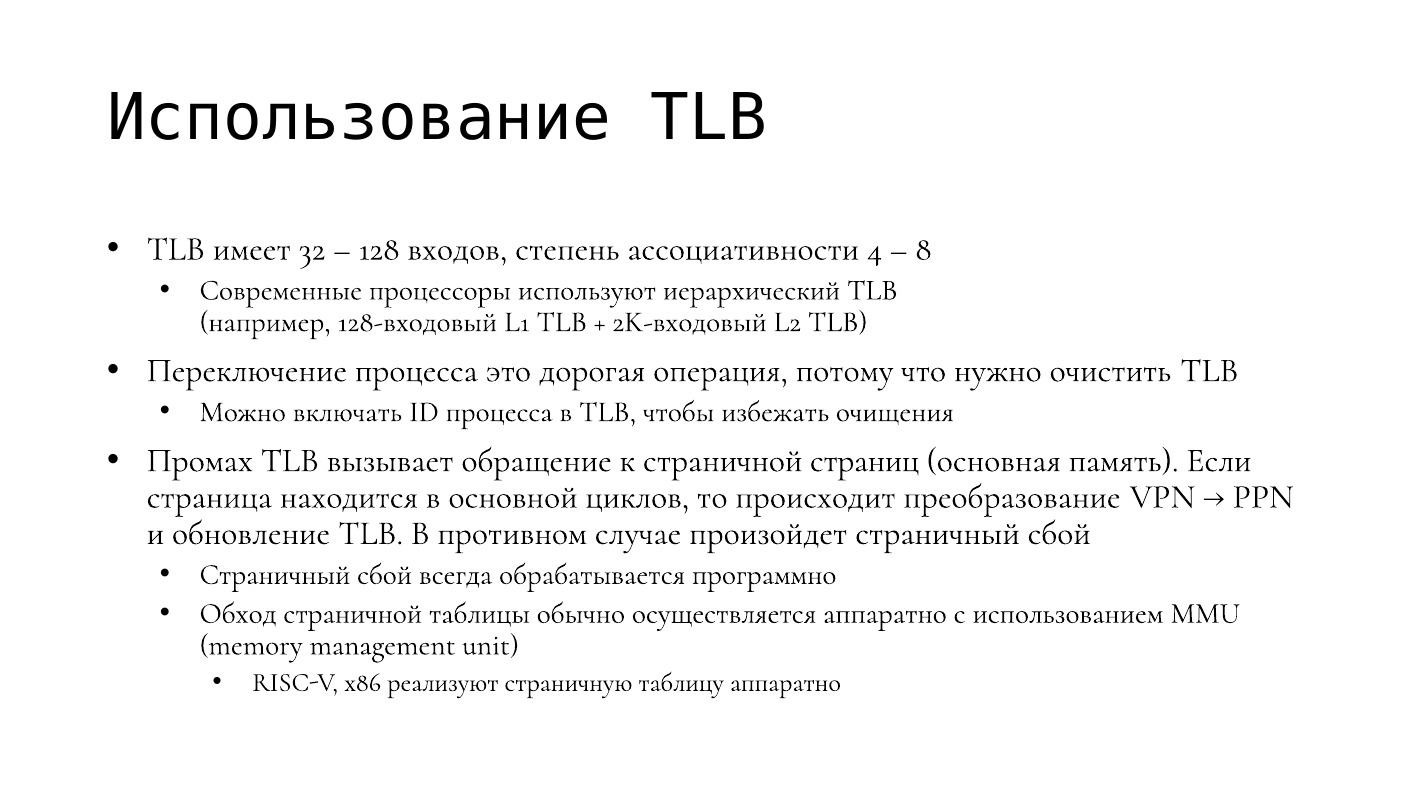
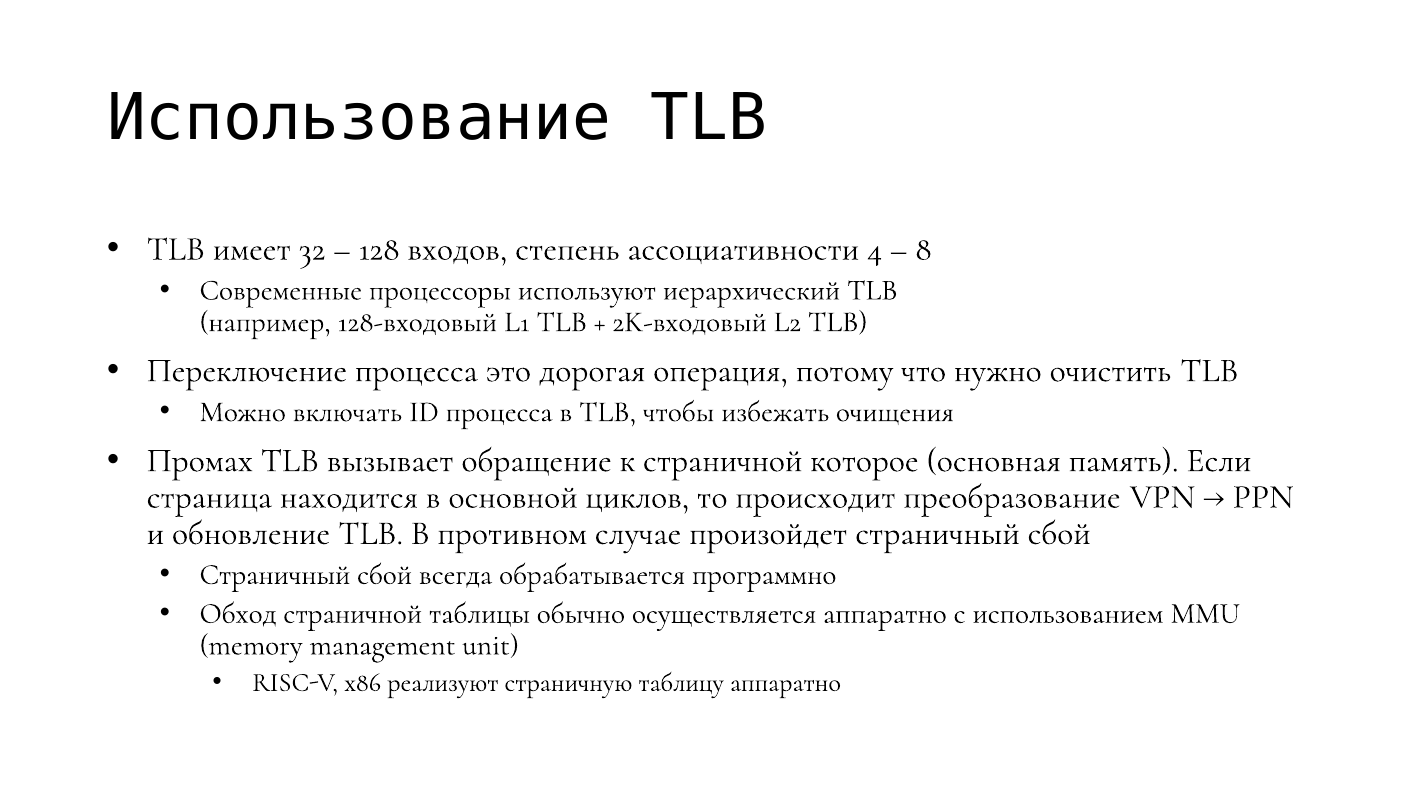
страниц: страниц -> которое
